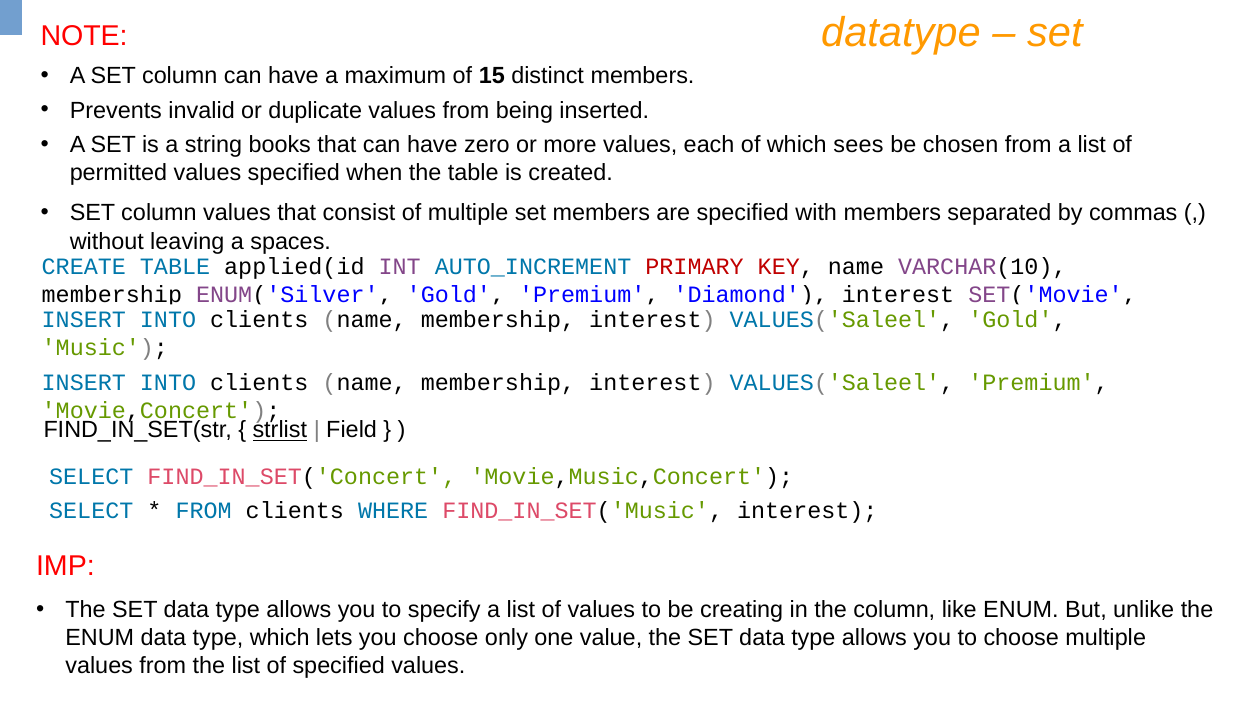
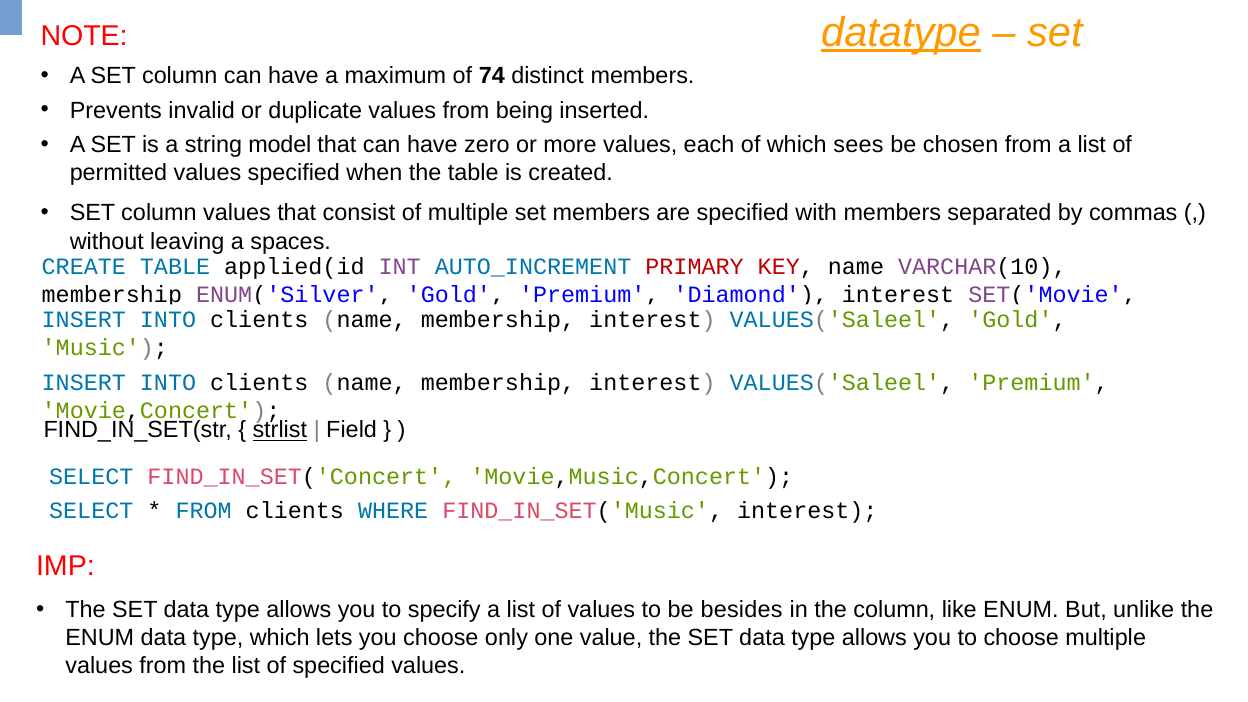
datatype underline: none -> present
15: 15 -> 74
books: books -> model
creating: creating -> besides
